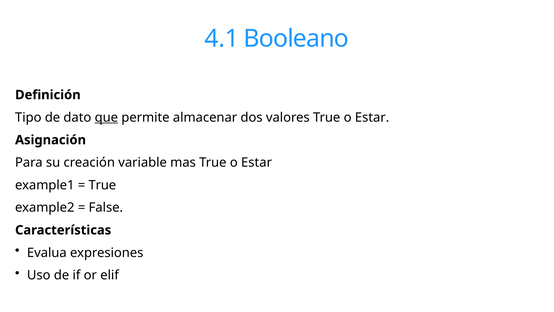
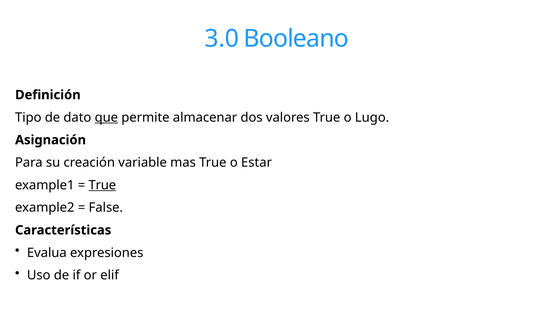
4.1: 4.1 -> 3.0
valores True o Estar: Estar -> Lugo
True at (102, 185) underline: none -> present
